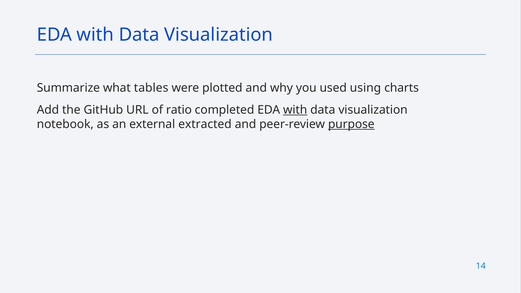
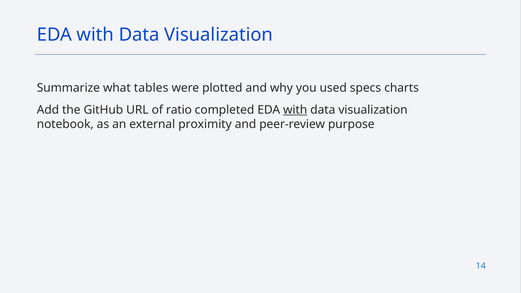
using: using -> specs
extracted: extracted -> proximity
purpose underline: present -> none
